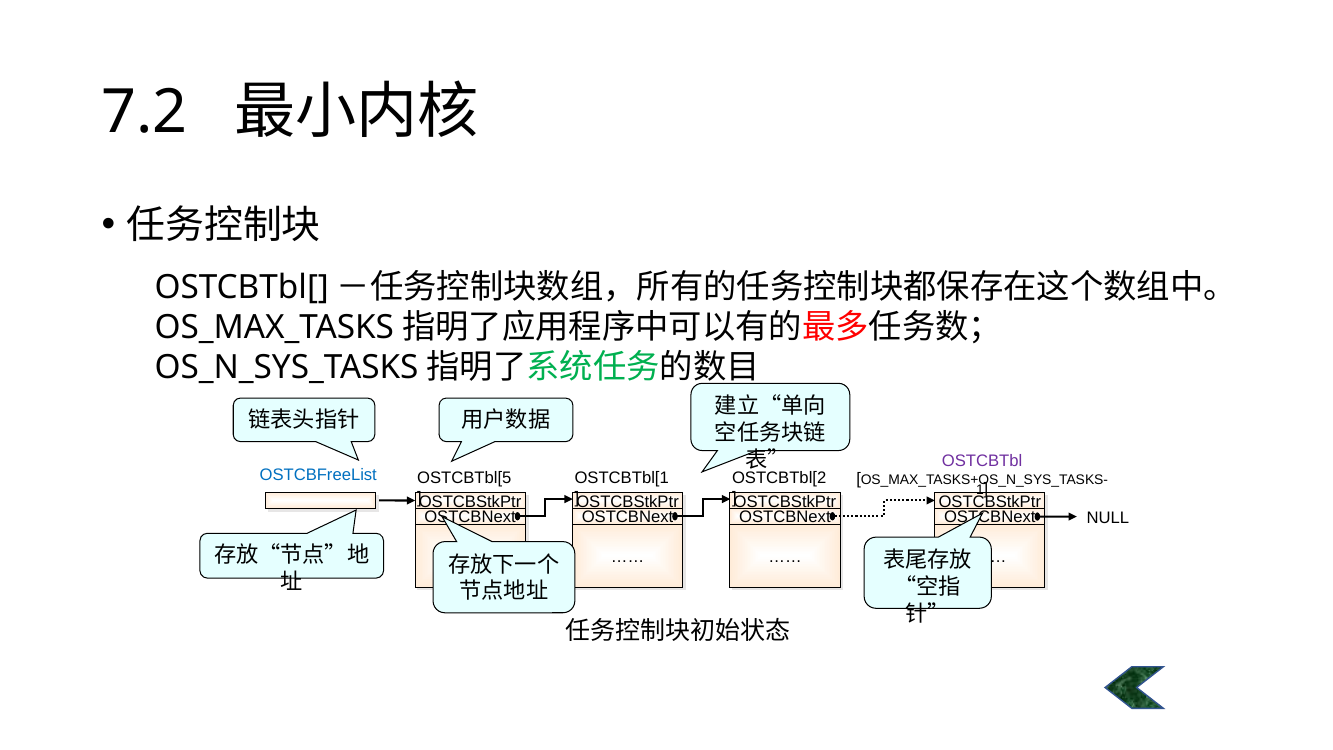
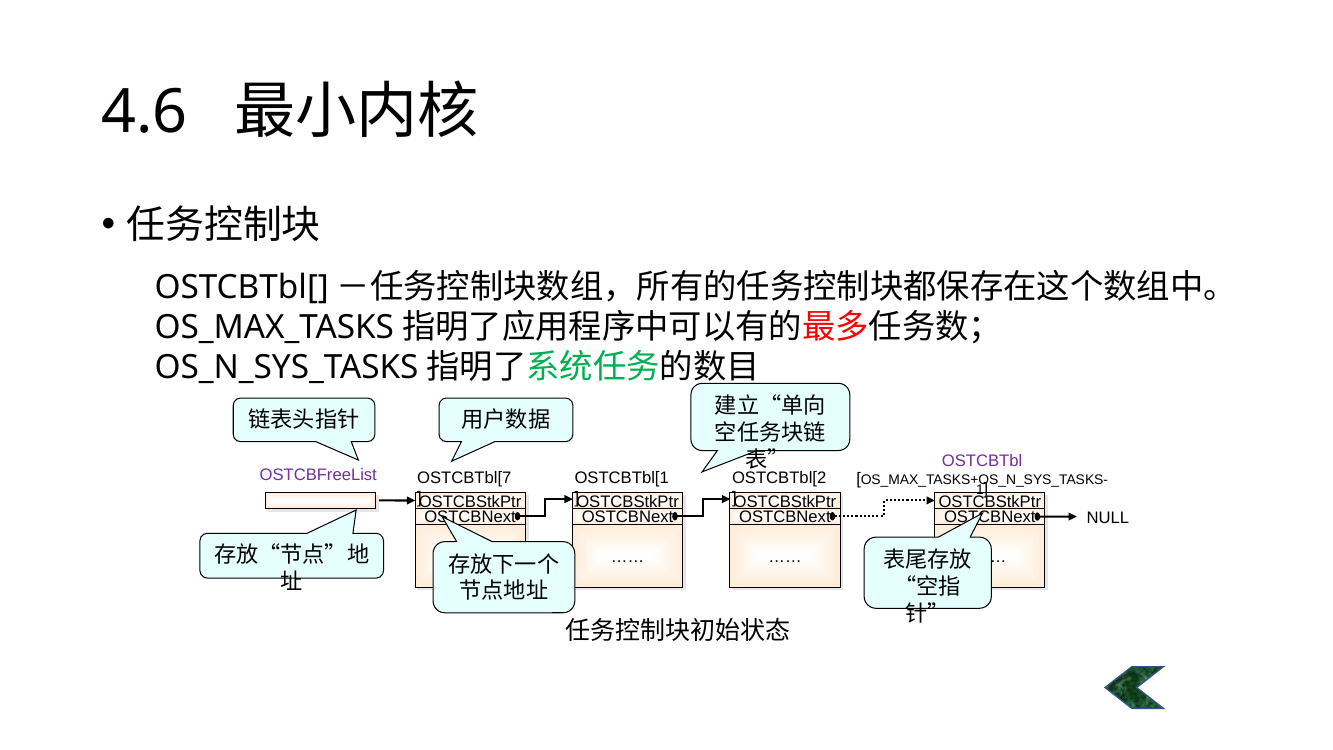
7.2: 7.2 -> 4.6
OSTCBFreeList colour: blue -> purple
OSTCBTbl[5: OSTCBTbl[5 -> OSTCBTbl[7
